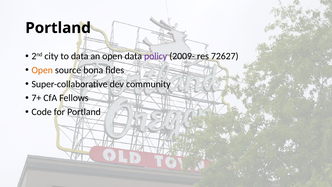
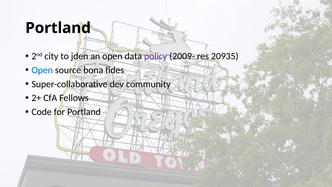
to data: data -> jden
72627: 72627 -> 20935
Open at (42, 70) colour: orange -> blue
7+: 7+ -> 2+
